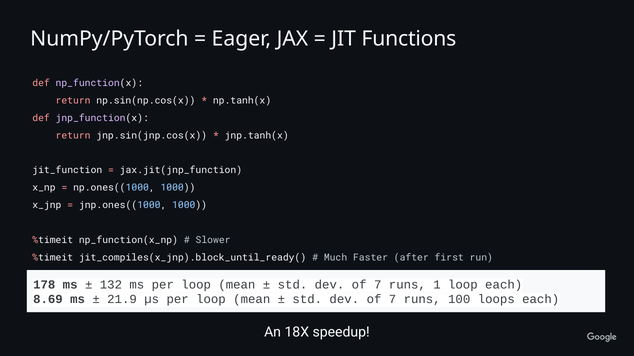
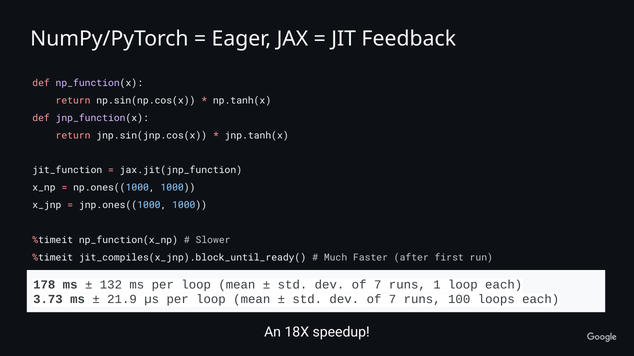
Functions: Functions -> Feedback
8.69: 8.69 -> 3.73
